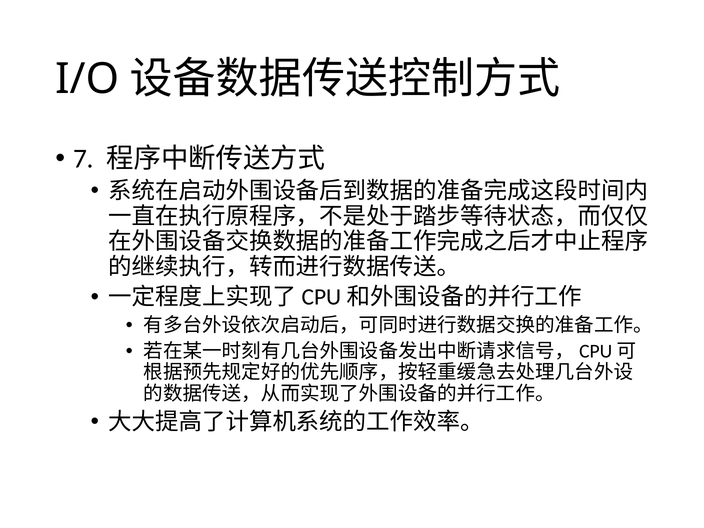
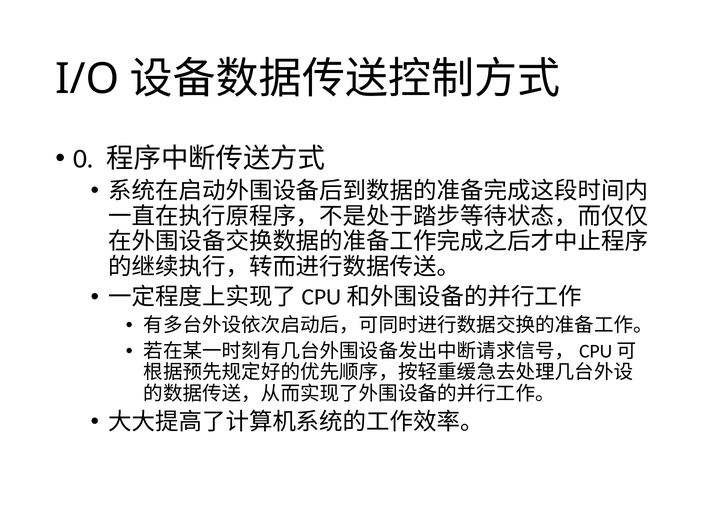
7: 7 -> 0
